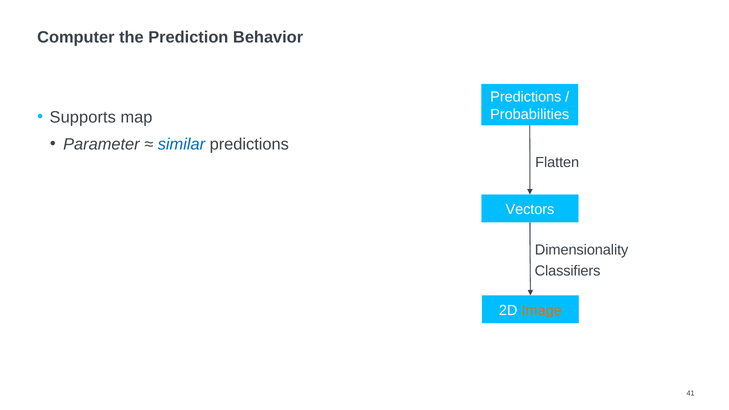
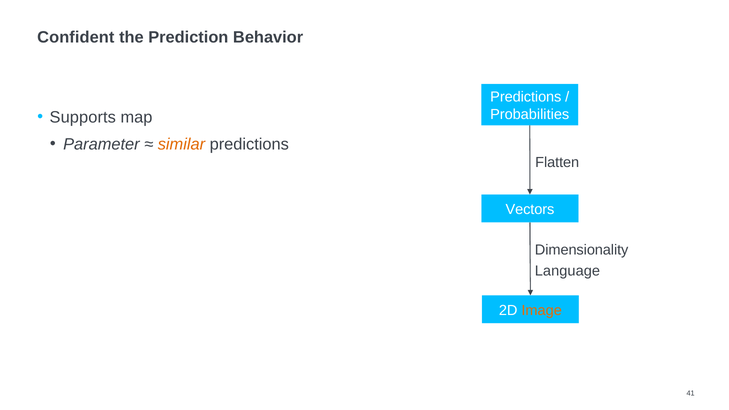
Computer: Computer -> Confident
similar colour: blue -> orange
Classifiers: Classifiers -> Language
